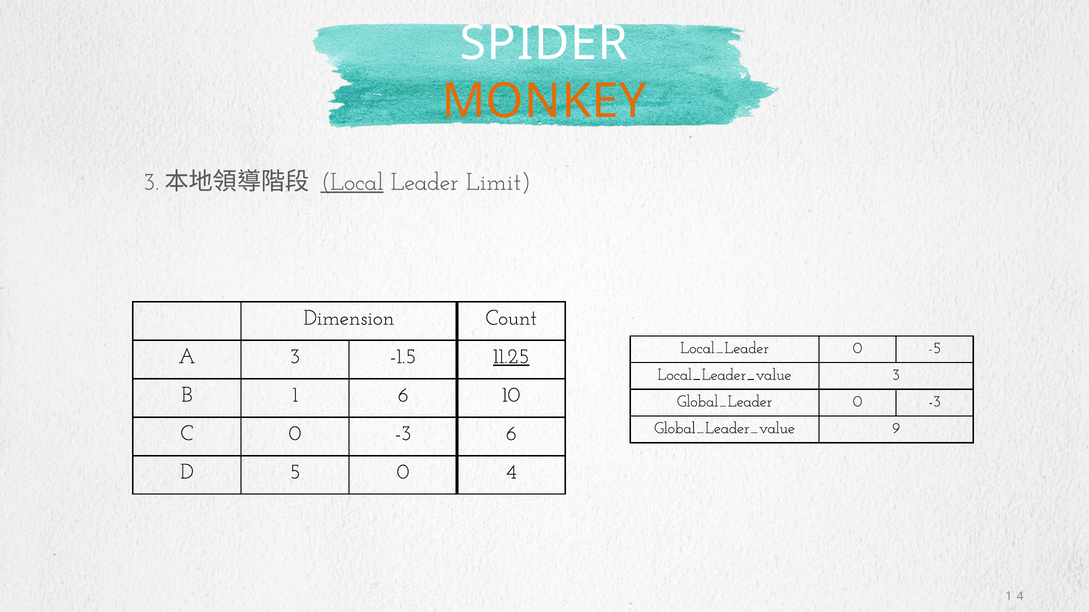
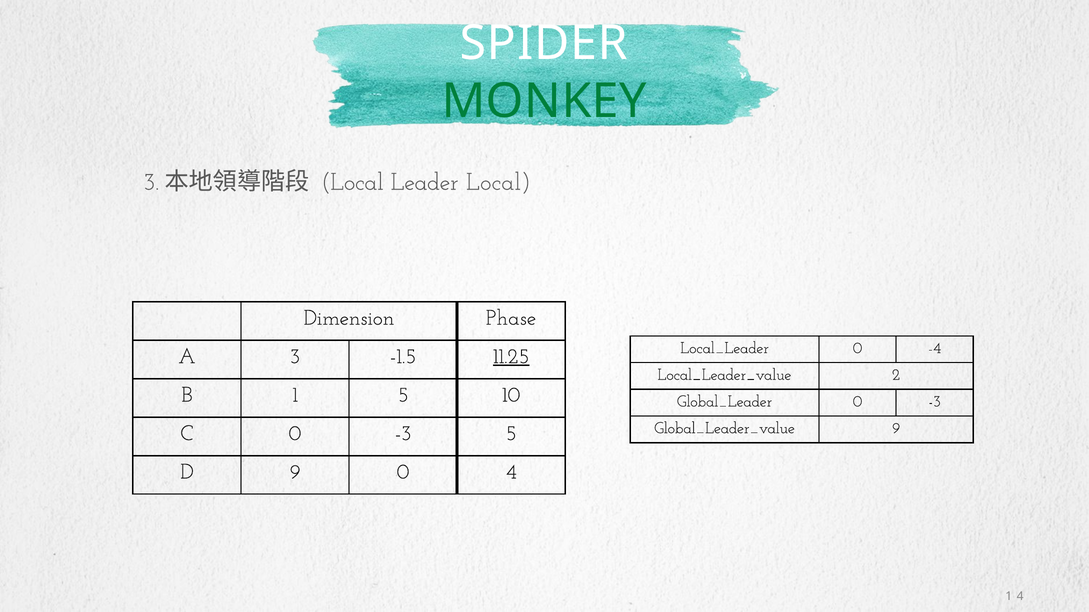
MONKEY colour: orange -> green
Local at (352, 182) underline: present -> none
Leader Limit: Limit -> Local
Count: Count -> Phase
-5: -5 -> -4
3 at (896, 375): 3 -> 2
1 6: 6 -> 5
-3 6: 6 -> 5
D 5: 5 -> 9
